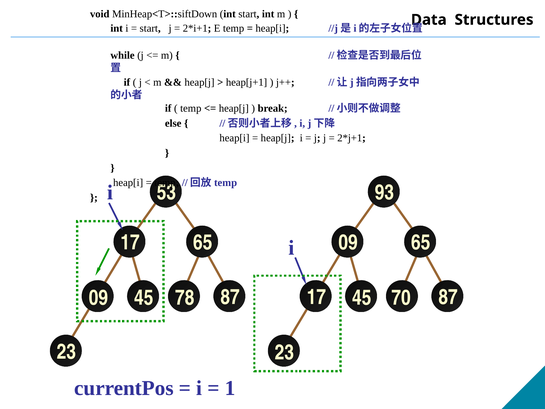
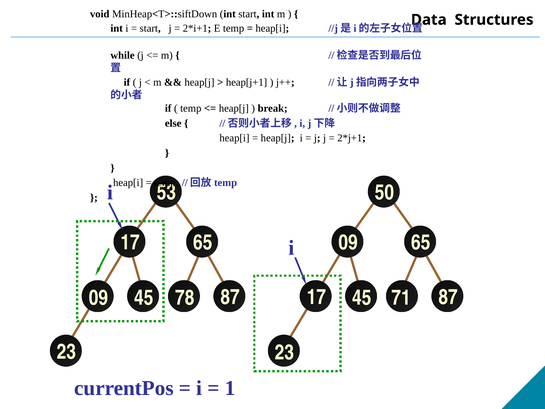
93: 93 -> 50
70: 70 -> 71
